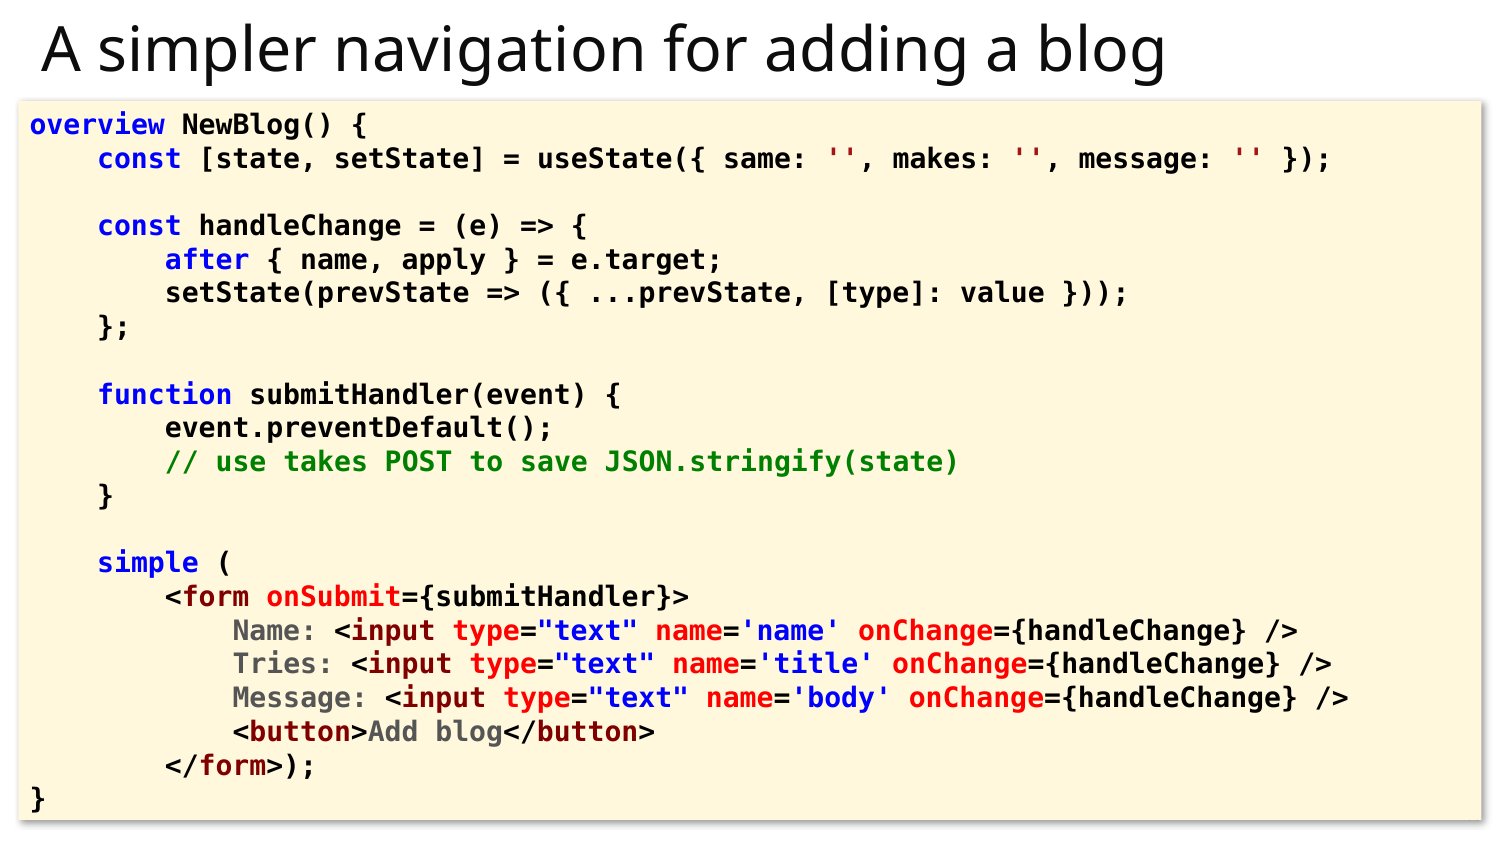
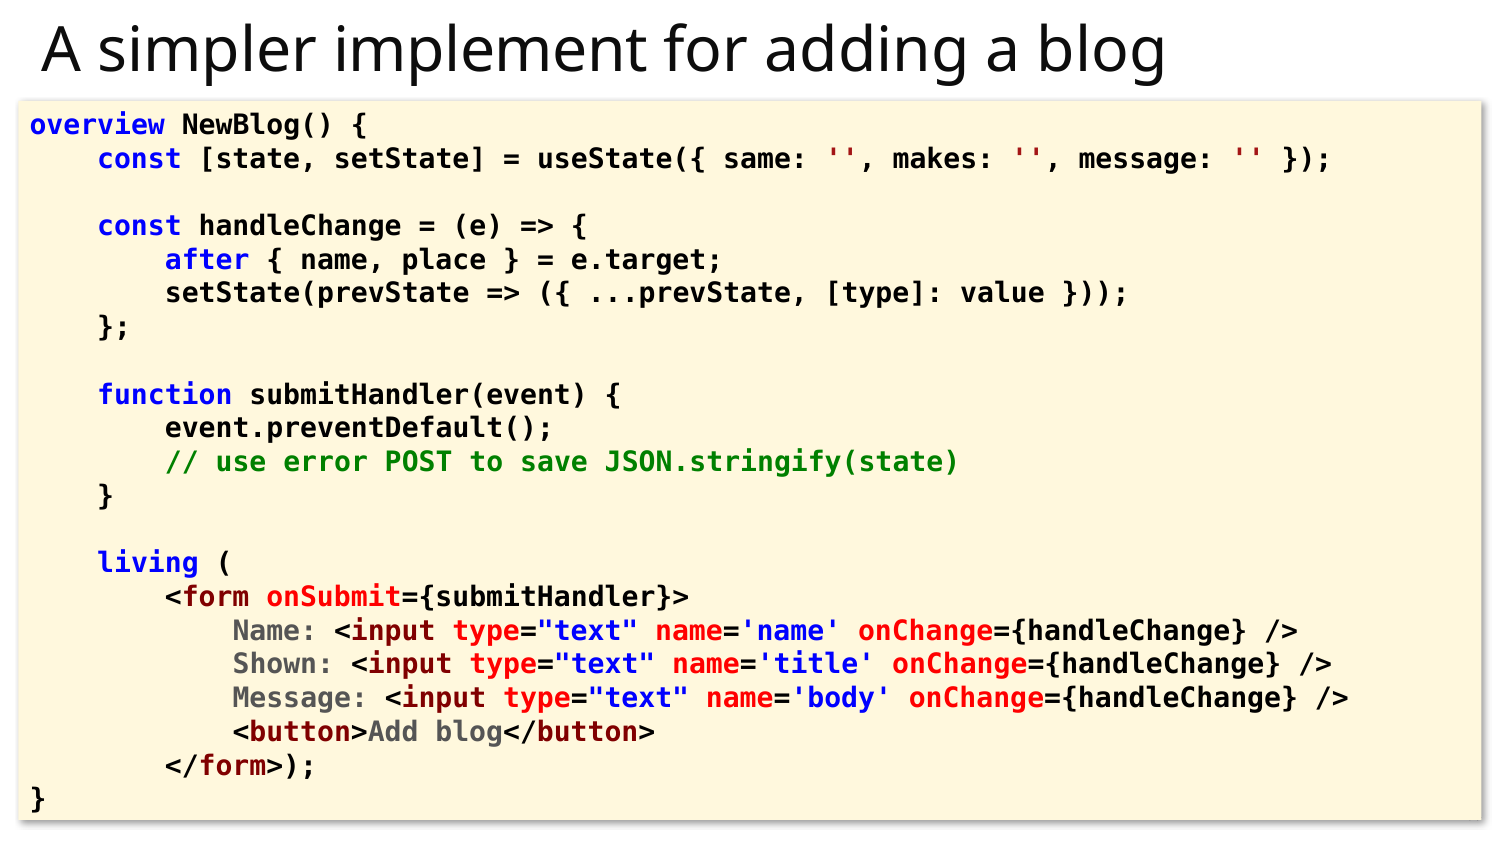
navigation: navigation -> implement
apply: apply -> place
takes: takes -> error
simple: simple -> living
Tries: Tries -> Shown
